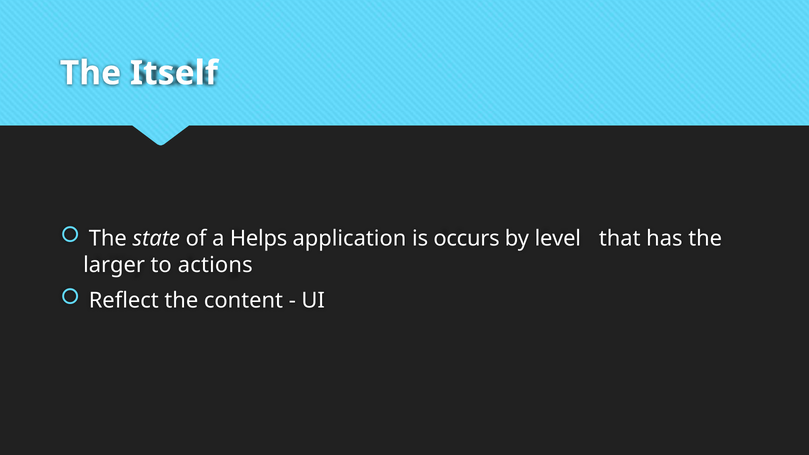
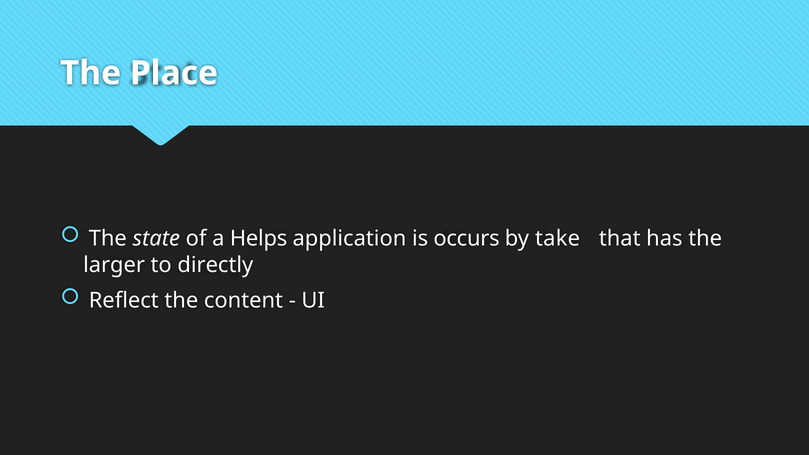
Itself: Itself -> Place
level: level -> take
actions: actions -> directly
